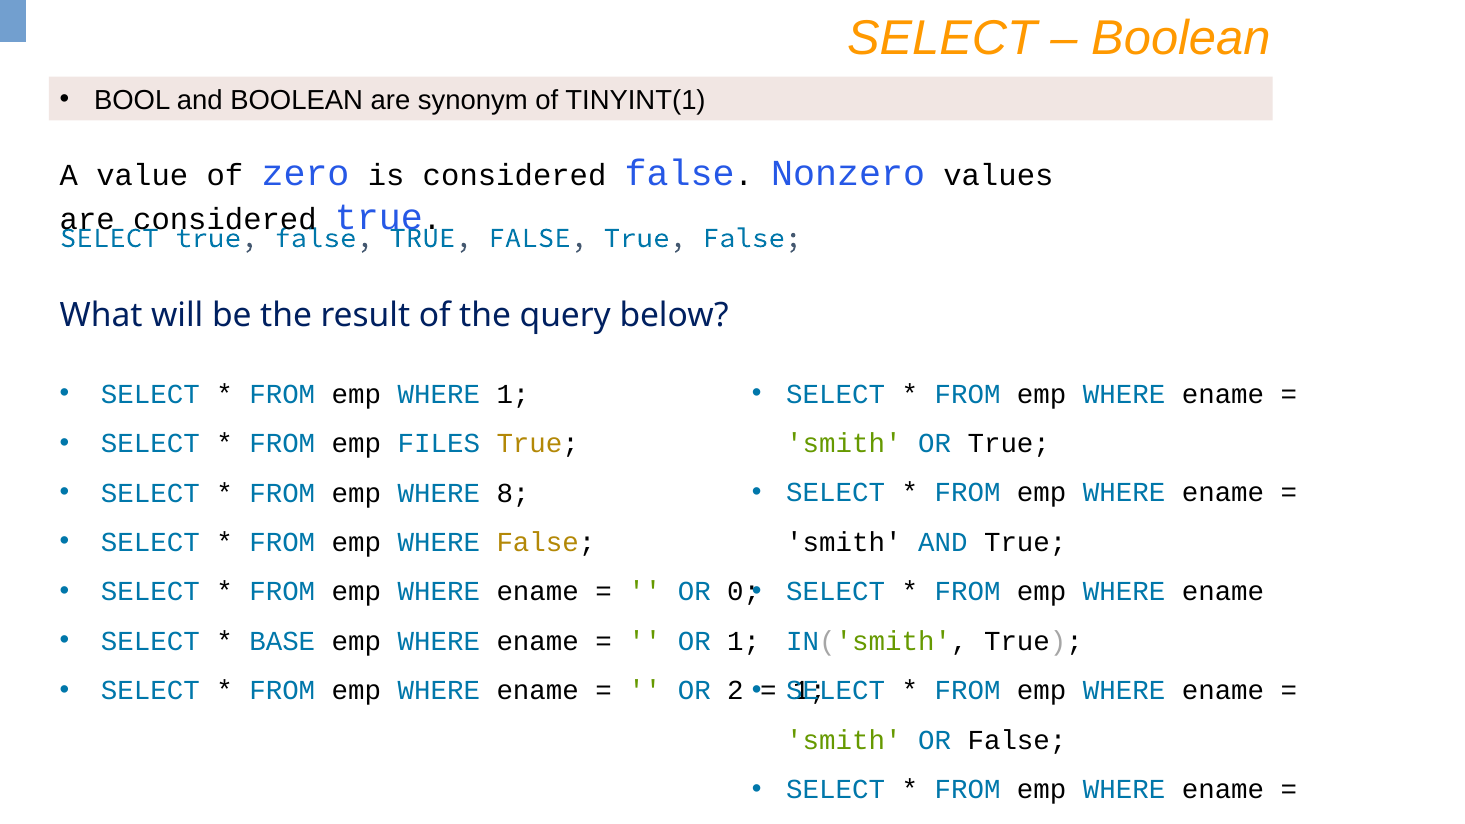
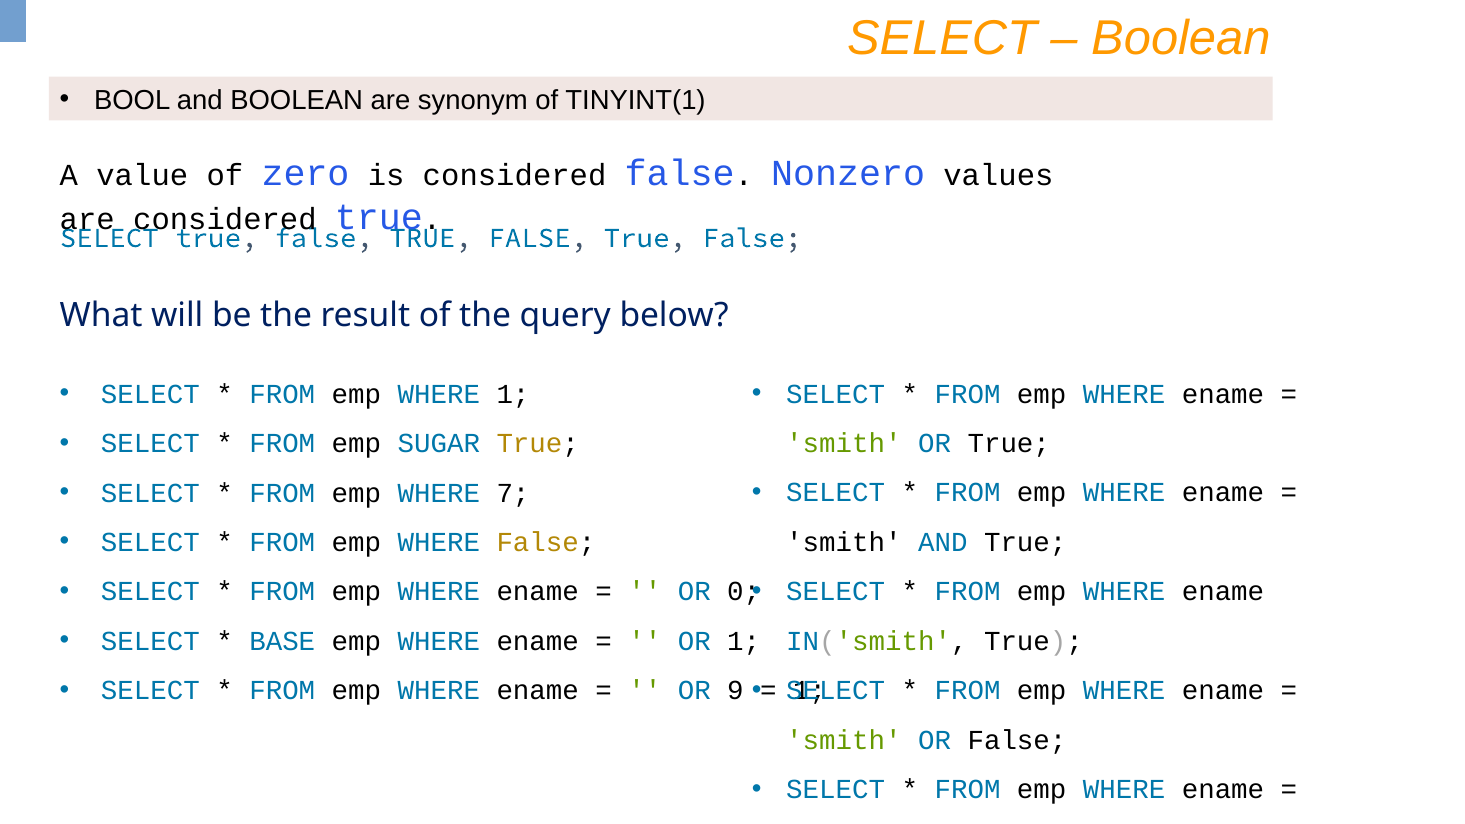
FILES: FILES -> SUGAR
8: 8 -> 7
2: 2 -> 9
